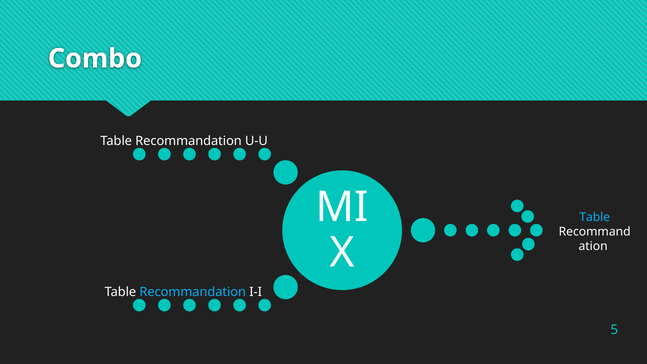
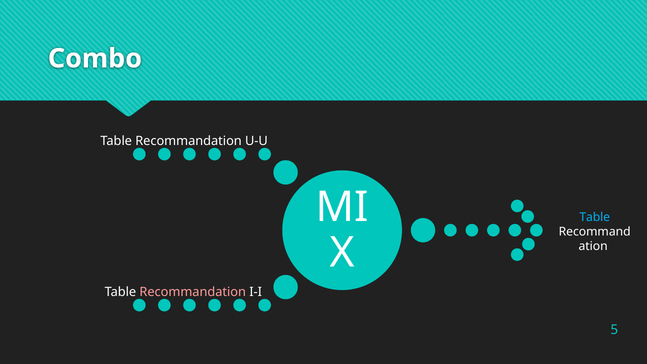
Recommandation at (193, 292) colour: light blue -> pink
